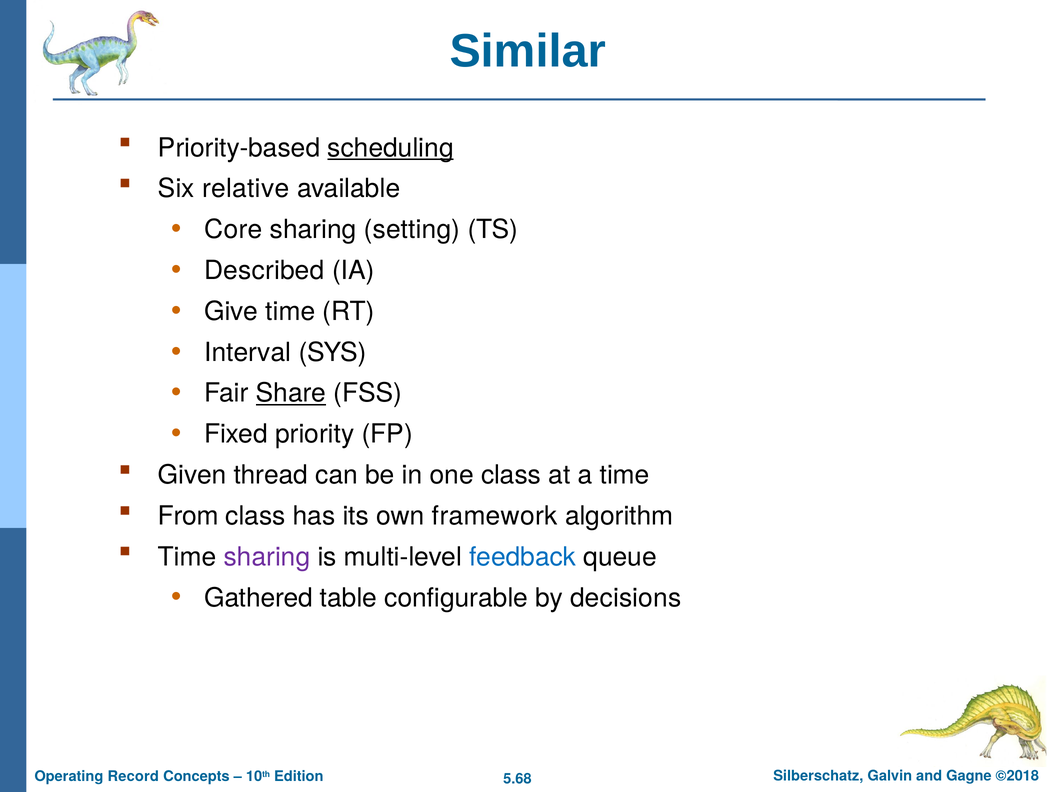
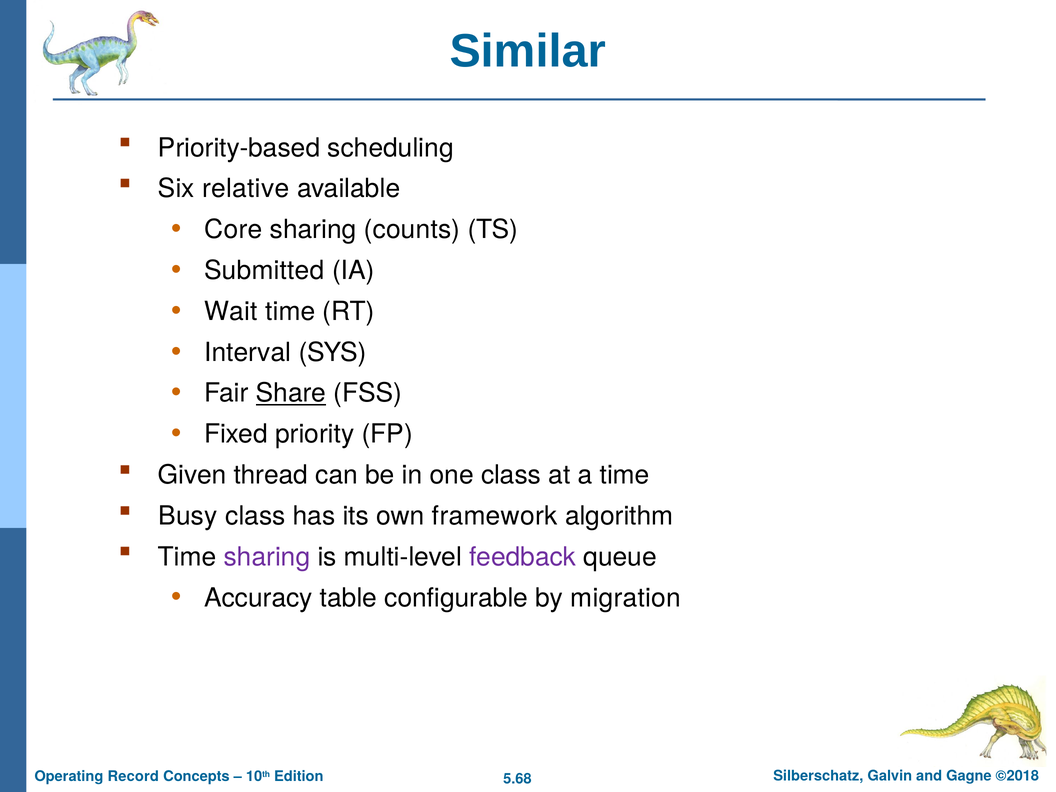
scheduling underline: present -> none
setting: setting -> counts
Described: Described -> Submitted
Give: Give -> Wait
From: From -> Busy
feedback colour: blue -> purple
Gathered: Gathered -> Accuracy
decisions: decisions -> migration
